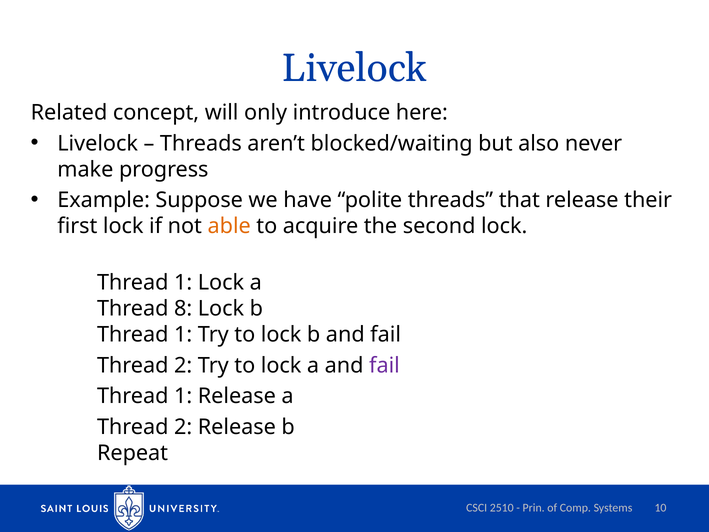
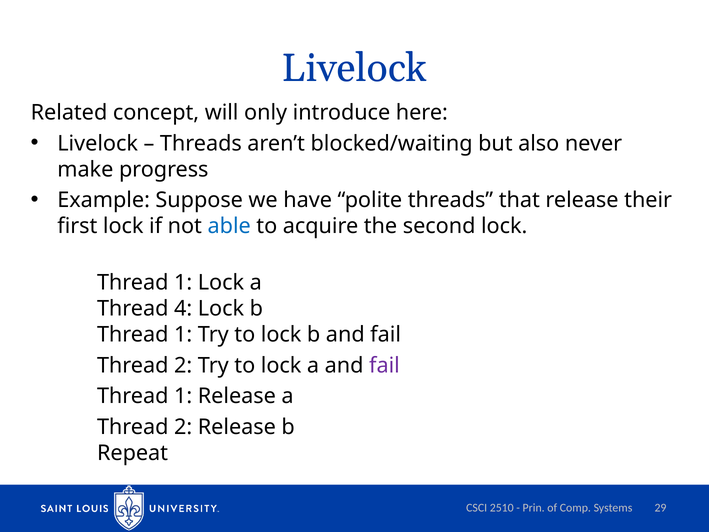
able colour: orange -> blue
8: 8 -> 4
10: 10 -> 29
